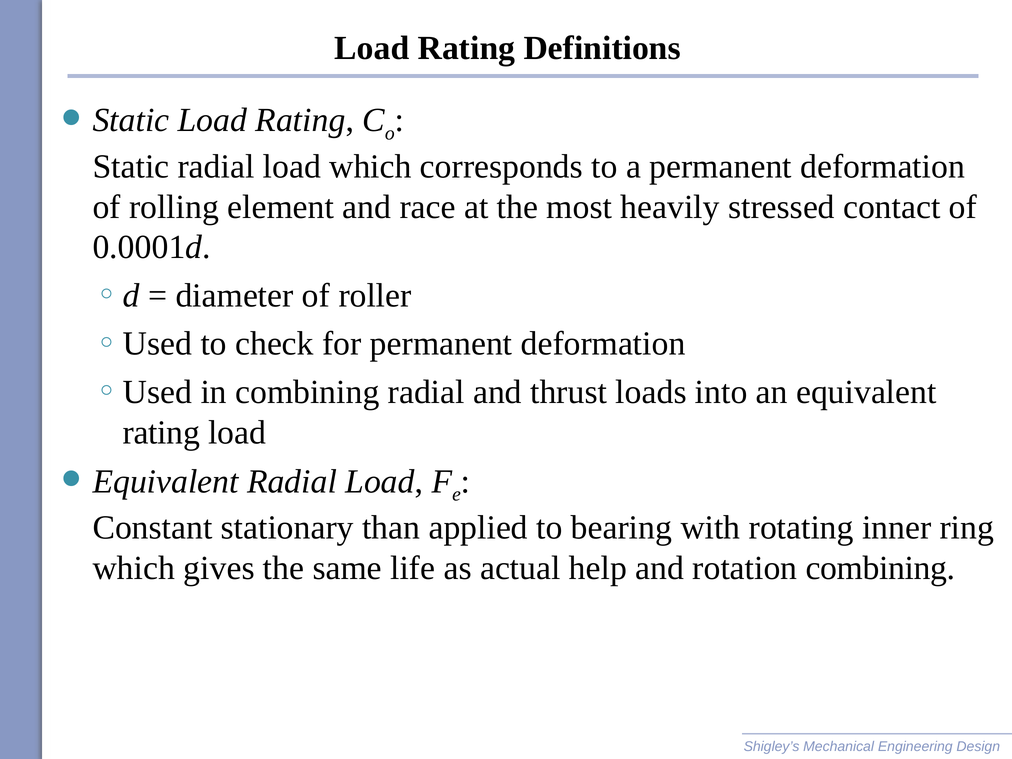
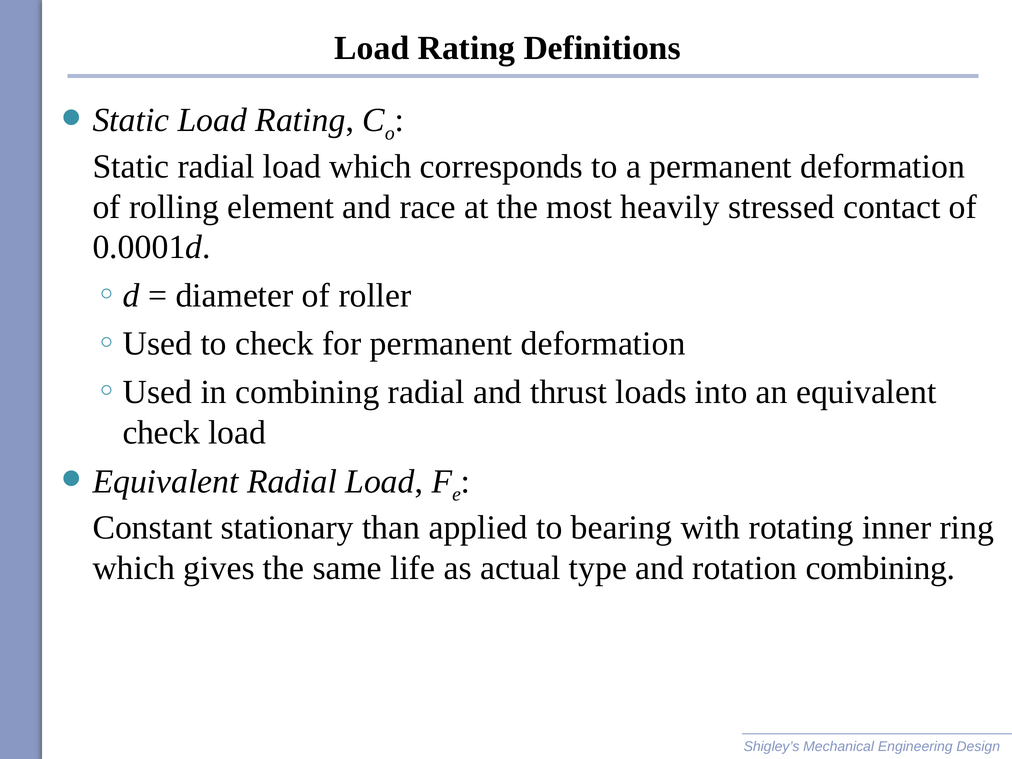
rating at (161, 432): rating -> check
help: help -> type
